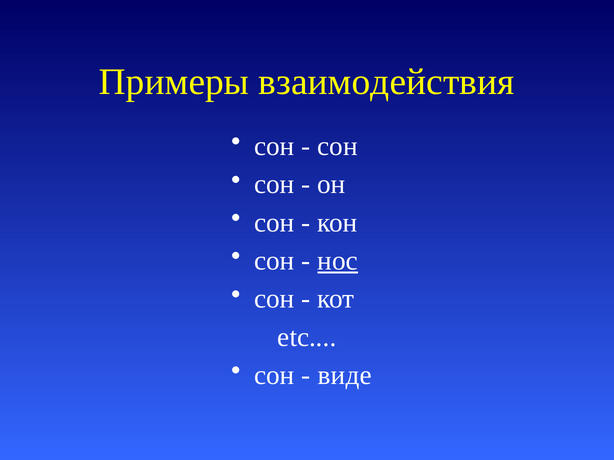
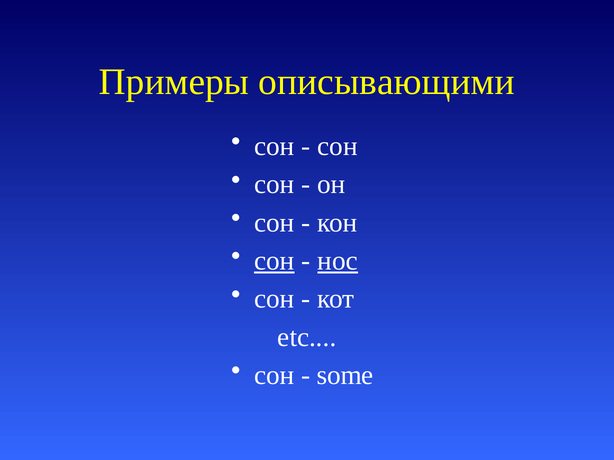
взаимодействия: взаимодействия -> описывающими
сон at (274, 261) underline: none -> present
виде: виде -> some
